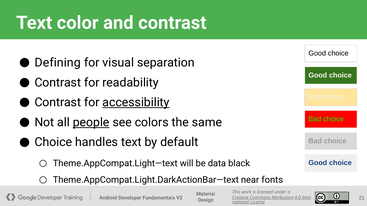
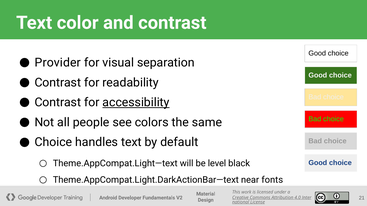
Defining: Defining -> Provider
people underline: present -> none
data: data -> level
